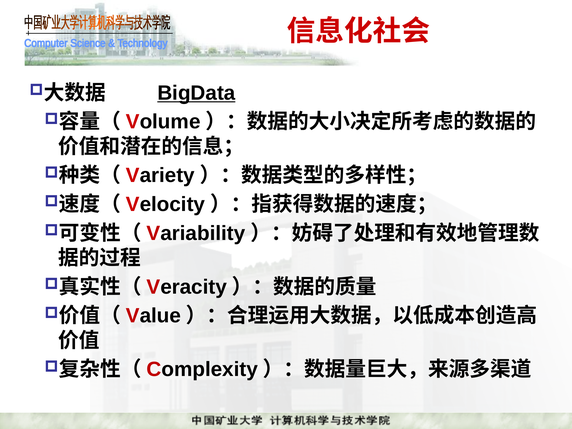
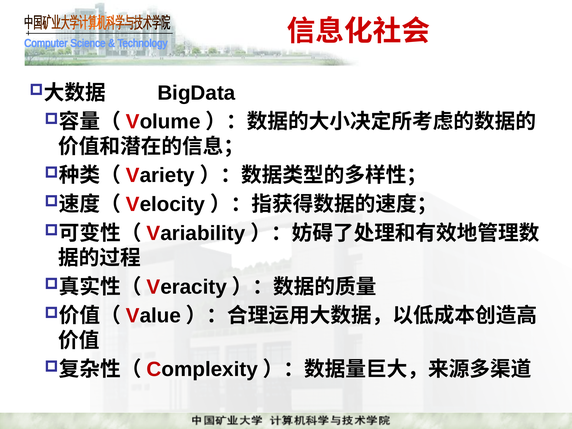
BigData underline: present -> none
